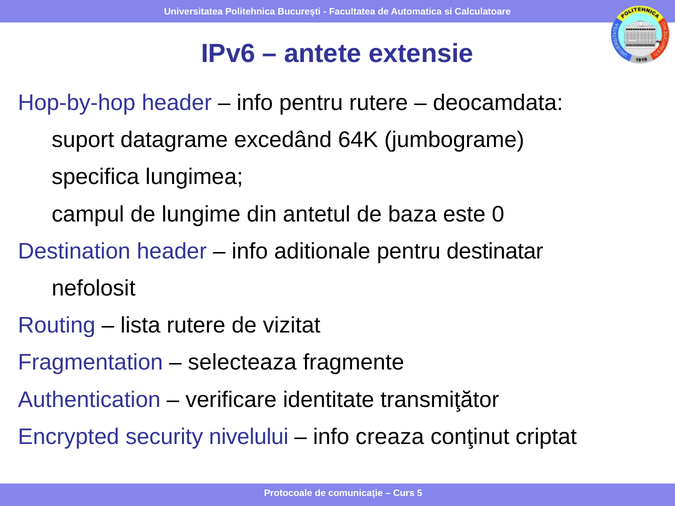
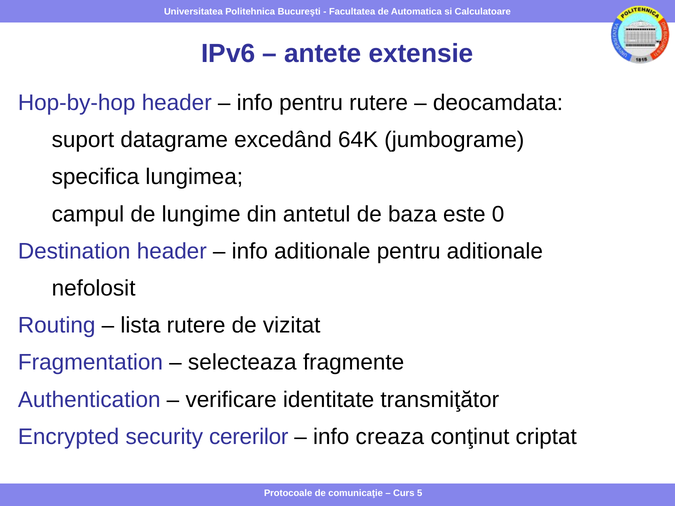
pentru destinatar: destinatar -> aditionale
nivelului: nivelului -> cererilor
